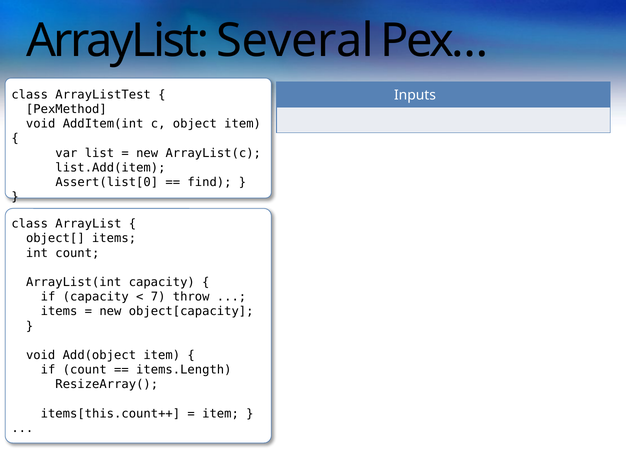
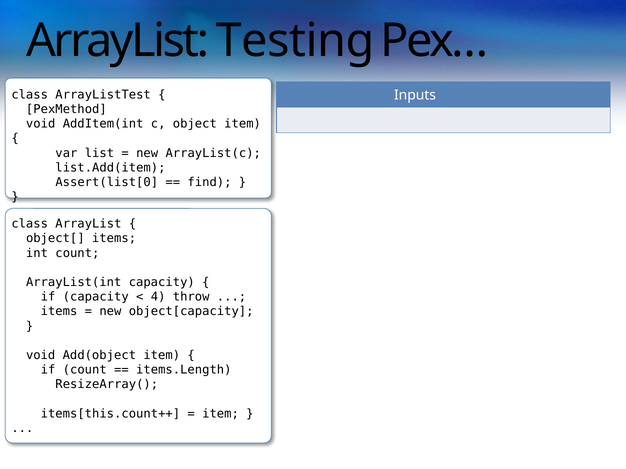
Several: Several -> Testing
7: 7 -> 4
